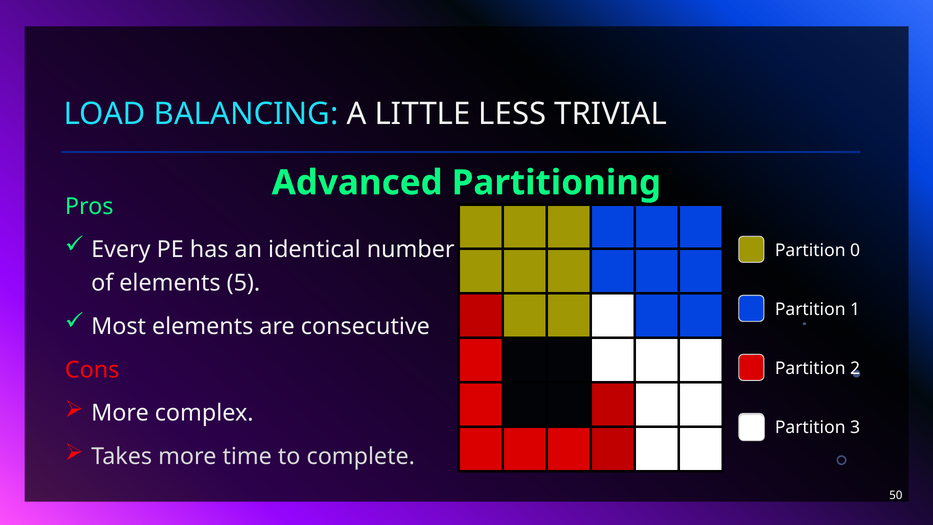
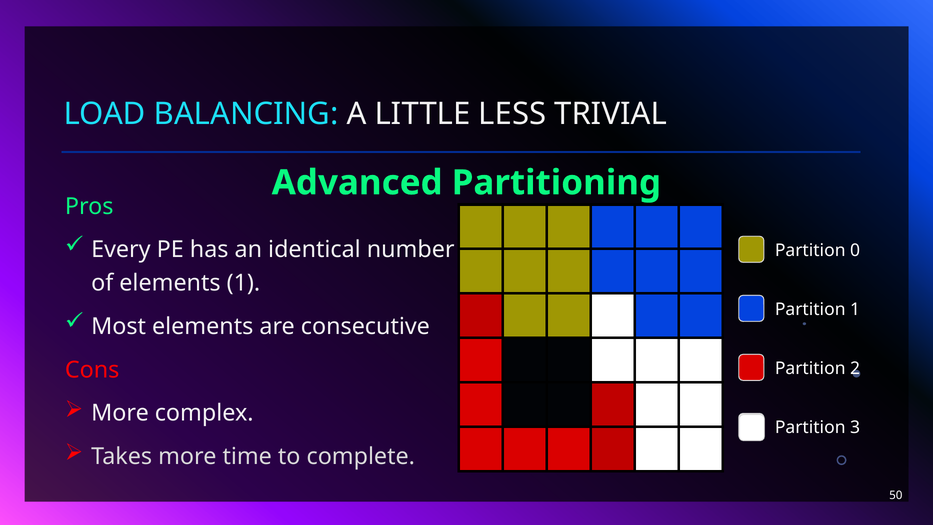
elements 5: 5 -> 1
